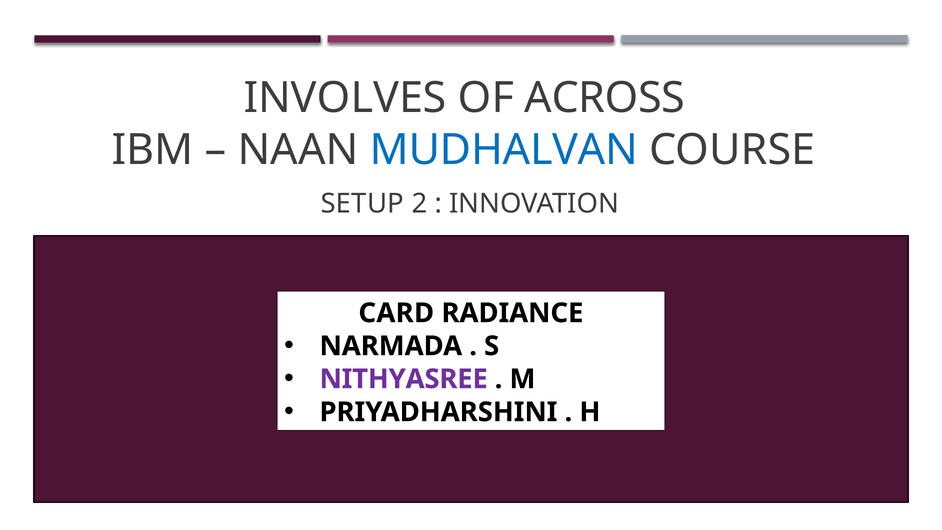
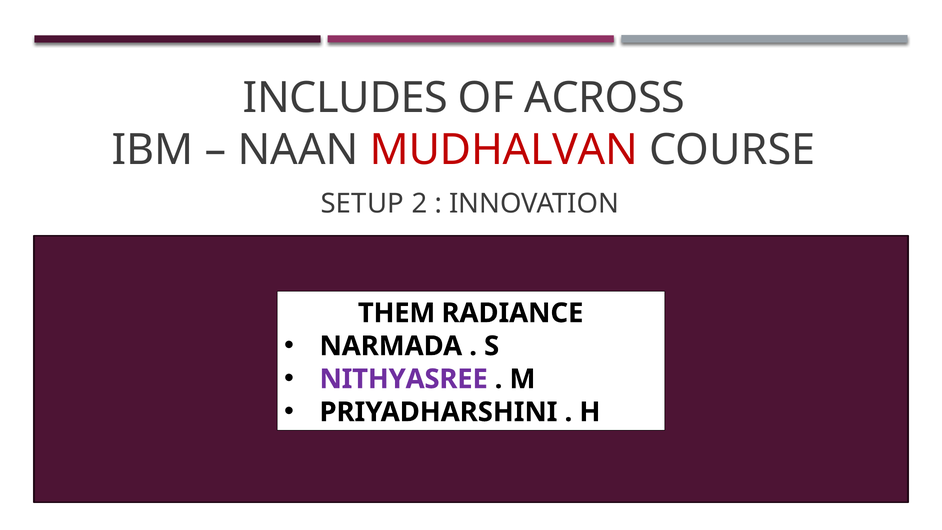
INVOLVES: INVOLVES -> INCLUDES
MUDHALVAN colour: blue -> red
CARD: CARD -> THEM
